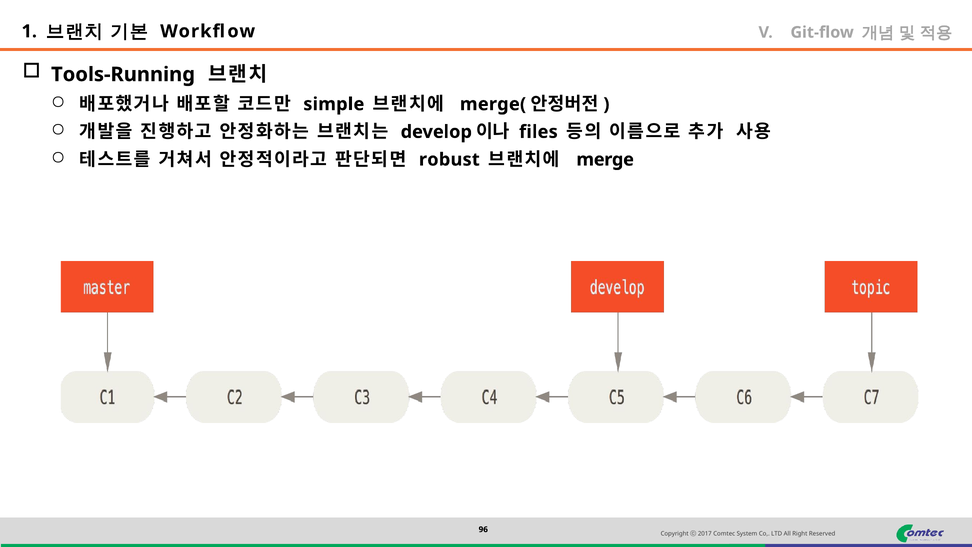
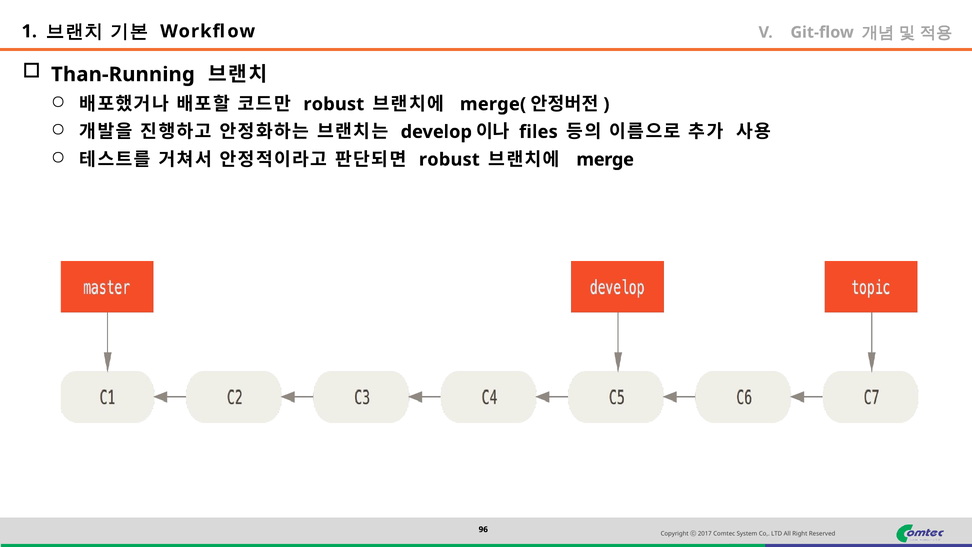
Tools-Running: Tools-Running -> Than-Running
simple at (334, 104): simple -> robust
